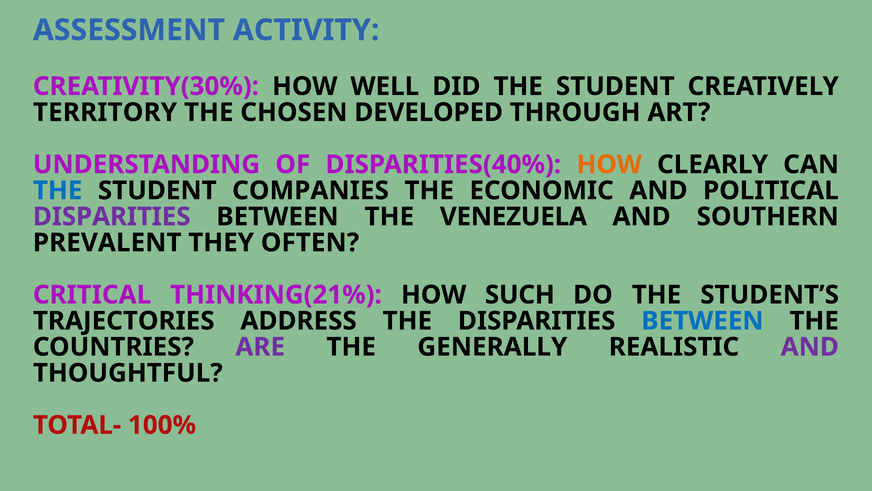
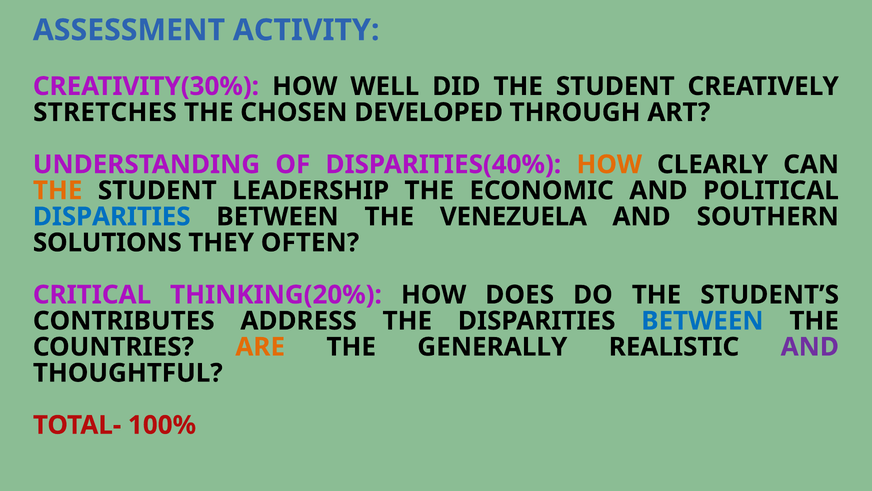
TERRITORY: TERRITORY -> STRETCHES
THE at (58, 190) colour: blue -> orange
COMPANIES: COMPANIES -> LEADERSHIP
DISPARITIES at (112, 216) colour: purple -> blue
PREVALENT: PREVALENT -> SOLUTIONS
THINKING(21%: THINKING(21% -> THINKING(20%
SUCH: SUCH -> DOES
TRAJECTORIES: TRAJECTORIES -> CONTRIBUTES
ARE colour: purple -> orange
